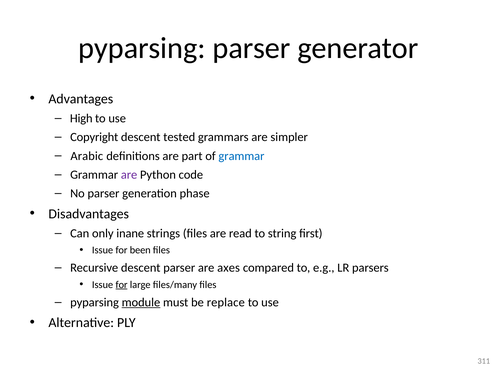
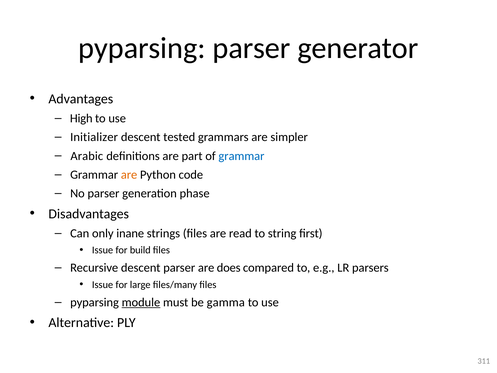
Copyright: Copyright -> Initializer
are at (129, 175) colour: purple -> orange
been: been -> build
axes: axes -> does
for at (122, 284) underline: present -> none
replace: replace -> gamma
